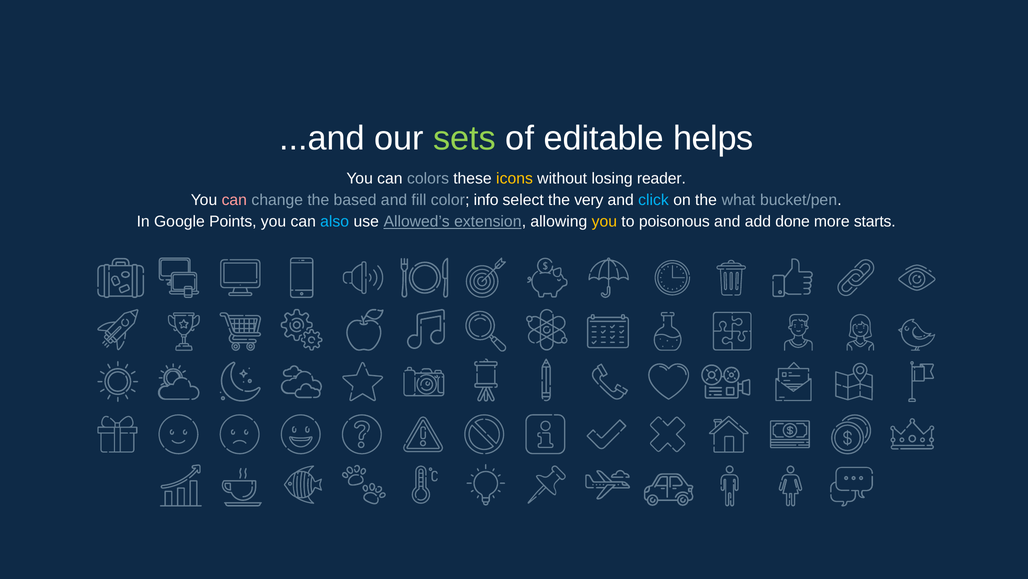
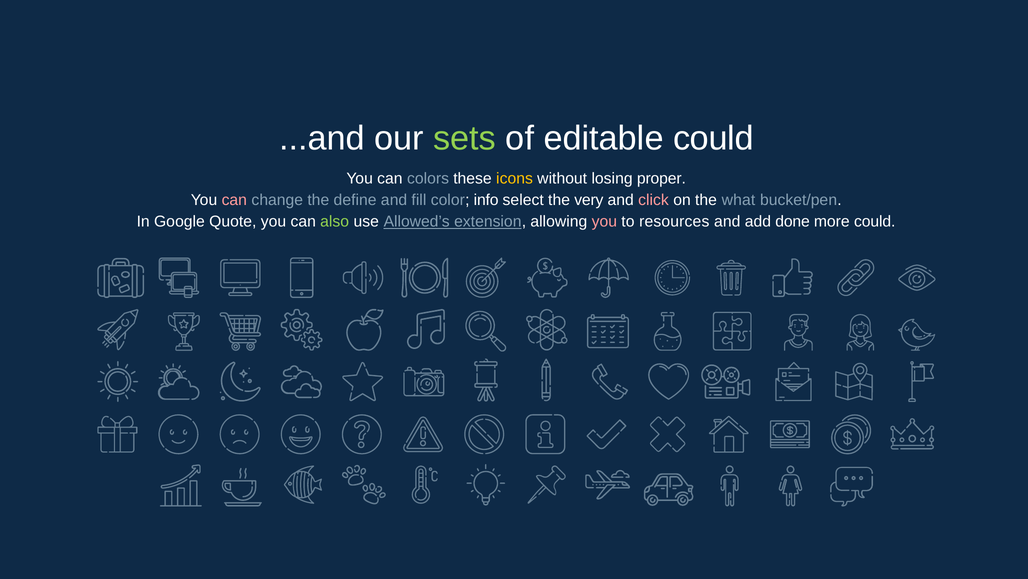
editable helps: helps -> could
reader: reader -> proper
based: based -> define
click colour: light blue -> pink
Points: Points -> Quote
also colour: light blue -> light green
you at (604, 221) colour: yellow -> pink
poisonous: poisonous -> resources
more starts: starts -> could
